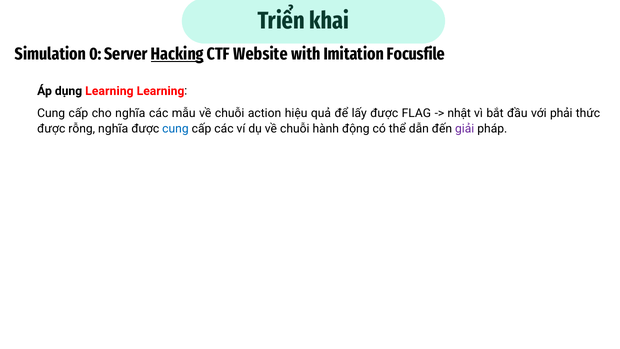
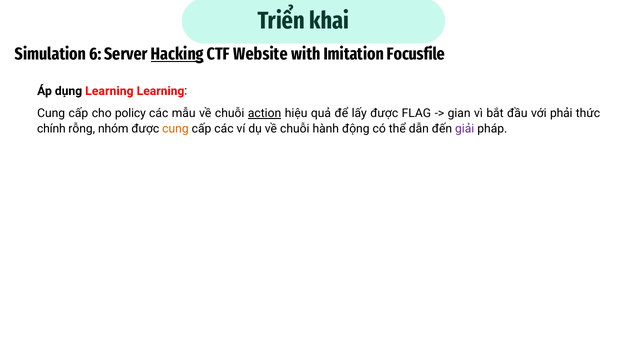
0: 0 -> 6
cho nghĩa: nghĩa -> policy
action underline: none -> present
nhật: nhật -> gian
được at (51, 129): được -> chính
rỗng nghĩa: nghĩa -> nhóm
cung at (175, 129) colour: blue -> orange
